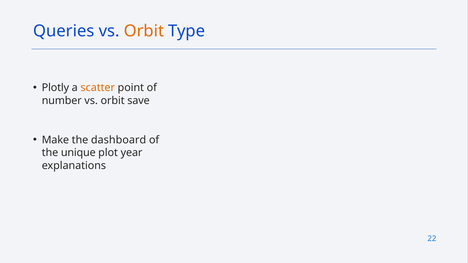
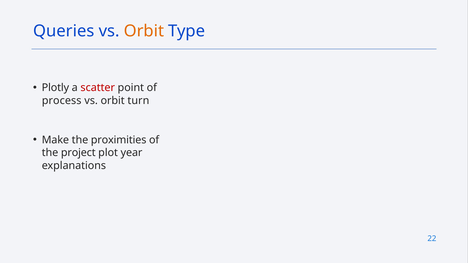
scatter colour: orange -> red
number: number -> process
save: save -> turn
dashboard: dashboard -> proximities
unique: unique -> project
